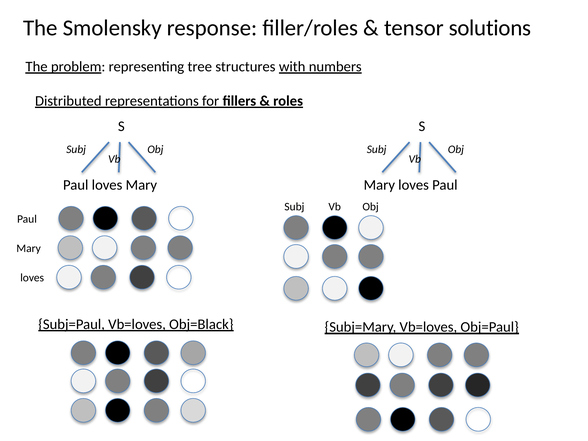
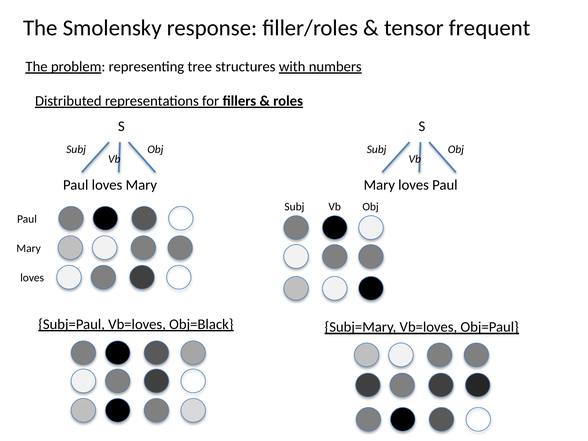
solutions: solutions -> frequent
